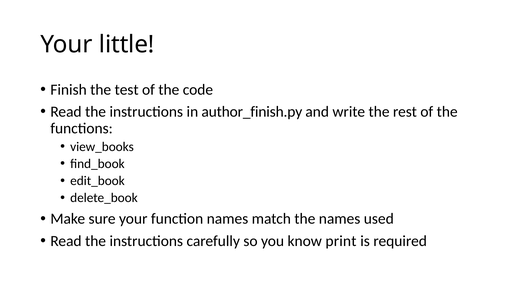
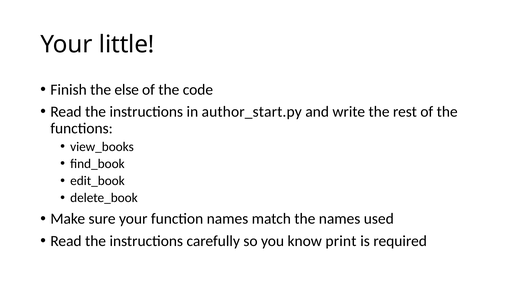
test: test -> else
author_finish.py: author_finish.py -> author_start.py
